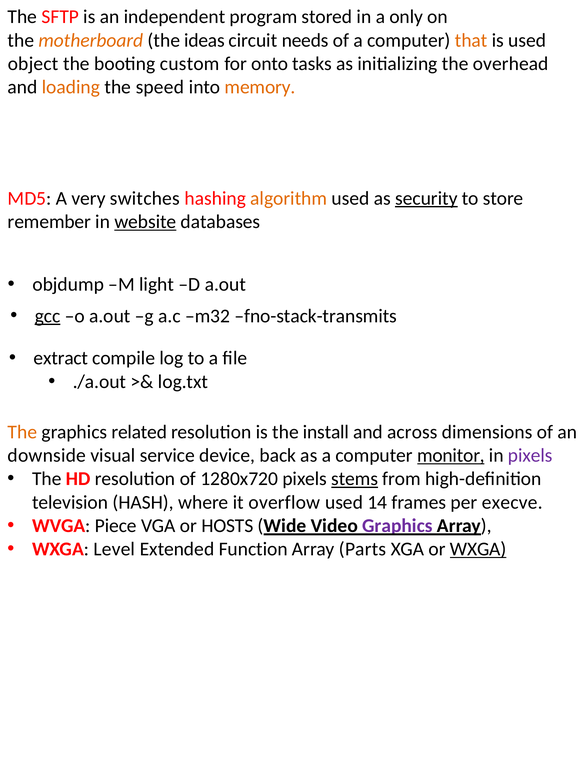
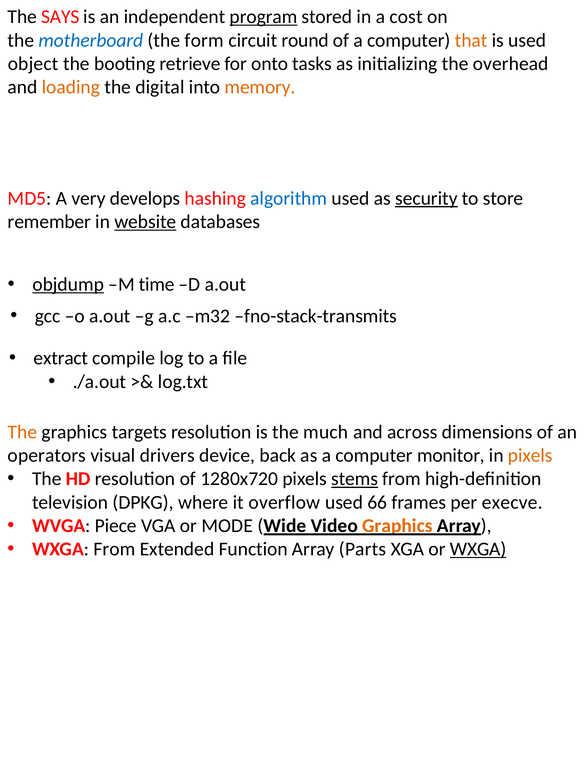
SFTP: SFTP -> SAYS
program underline: none -> present
only: only -> cost
motherboard colour: orange -> blue
ideas: ideas -> form
needs: needs -> round
custom: custom -> retrieve
speed: speed -> digital
switches: switches -> develops
algorithm colour: orange -> blue
objdump underline: none -> present
light: light -> time
gcc underline: present -> none
related: related -> targets
install: install -> much
downside: downside -> operators
service: service -> drivers
monitor underline: present -> none
pixels at (530, 456) colour: purple -> orange
HASH: HASH -> DPKG
14: 14 -> 66
HOSTS: HOSTS -> MODE
Graphics at (397, 526) colour: purple -> orange
WXGA Level: Level -> From
